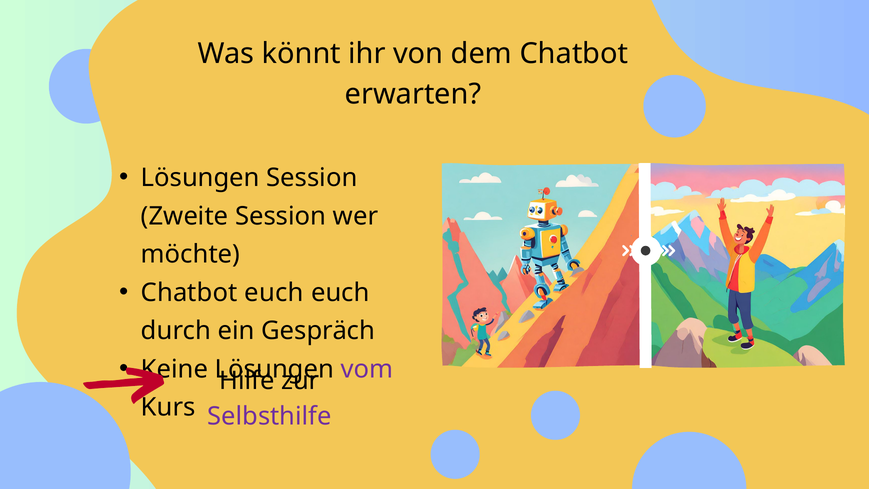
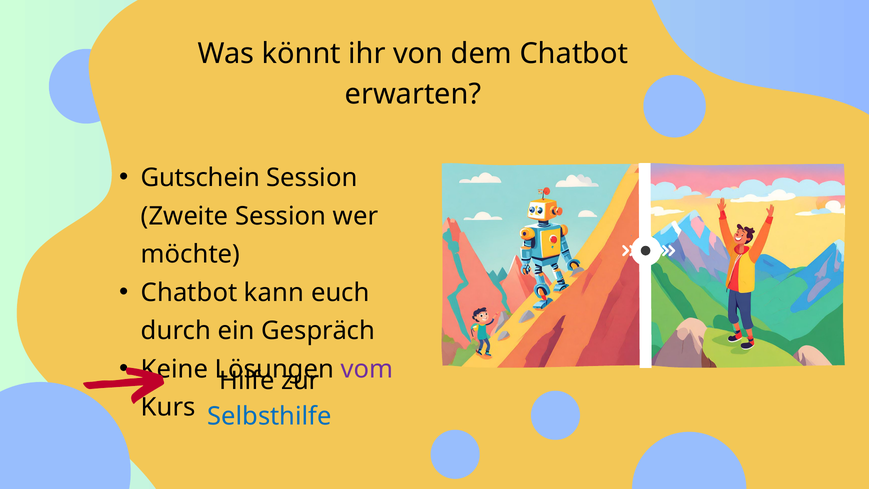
Lösungen at (200, 178): Lösungen -> Gutschein
Chatbot euch: euch -> kann
Selbsthilfe colour: purple -> blue
